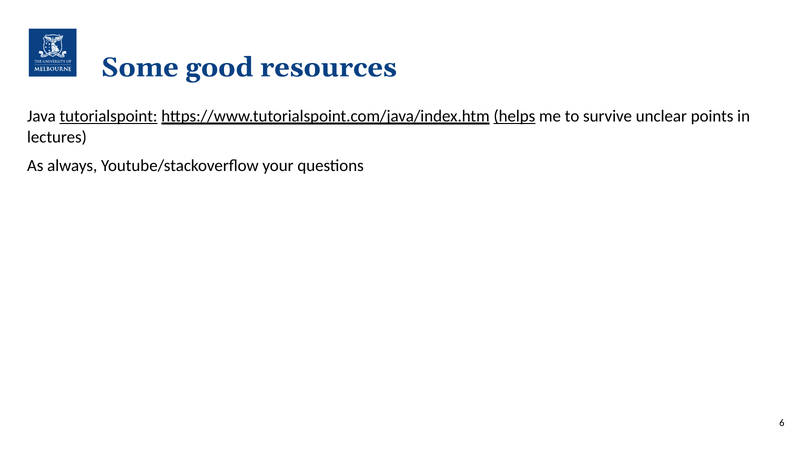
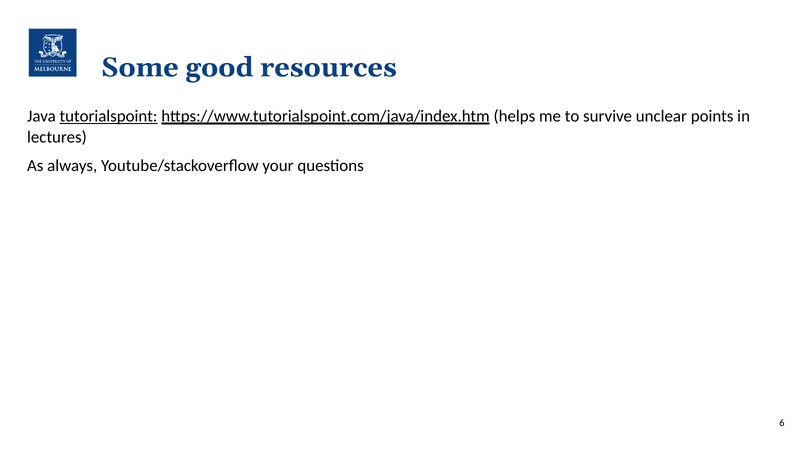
helps underline: present -> none
